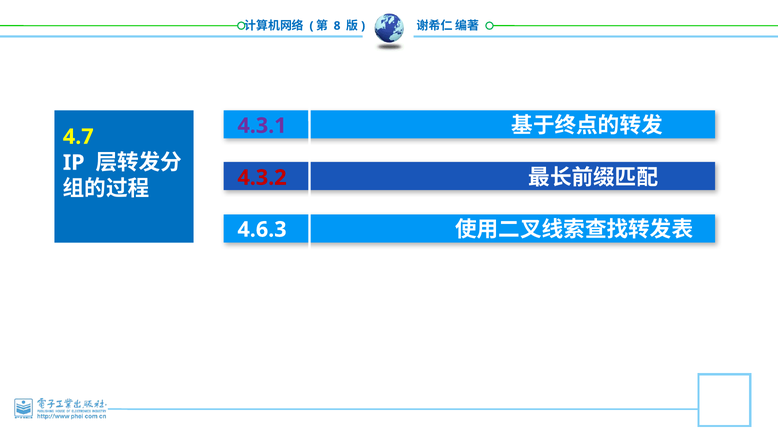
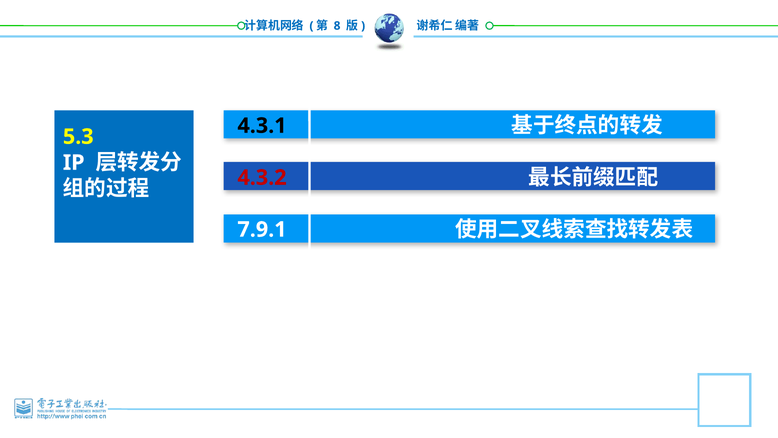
4.3.1 colour: purple -> black
4.7: 4.7 -> 5.3
4.6.3: 4.6.3 -> 7.9.1
